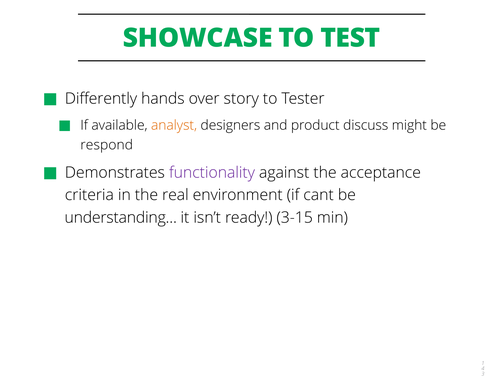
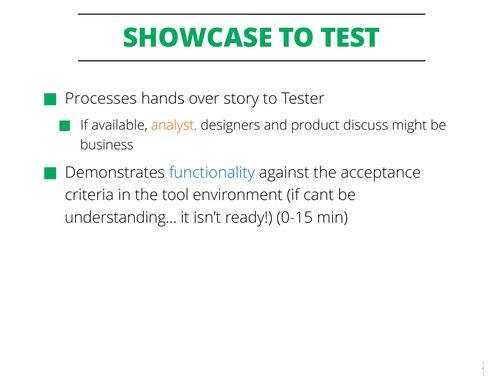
Differently: Differently -> Processes
respond: respond -> business
functionality colour: purple -> blue
real: real -> tool
3-15: 3-15 -> 0-15
